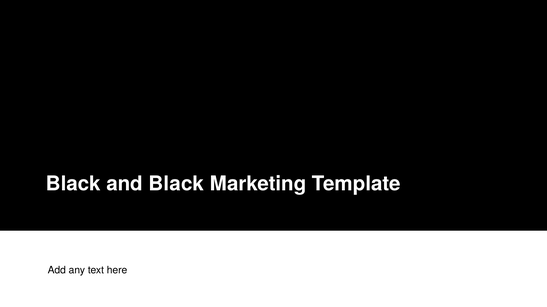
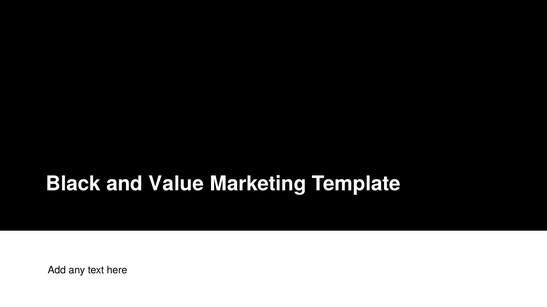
and Black: Black -> Value
